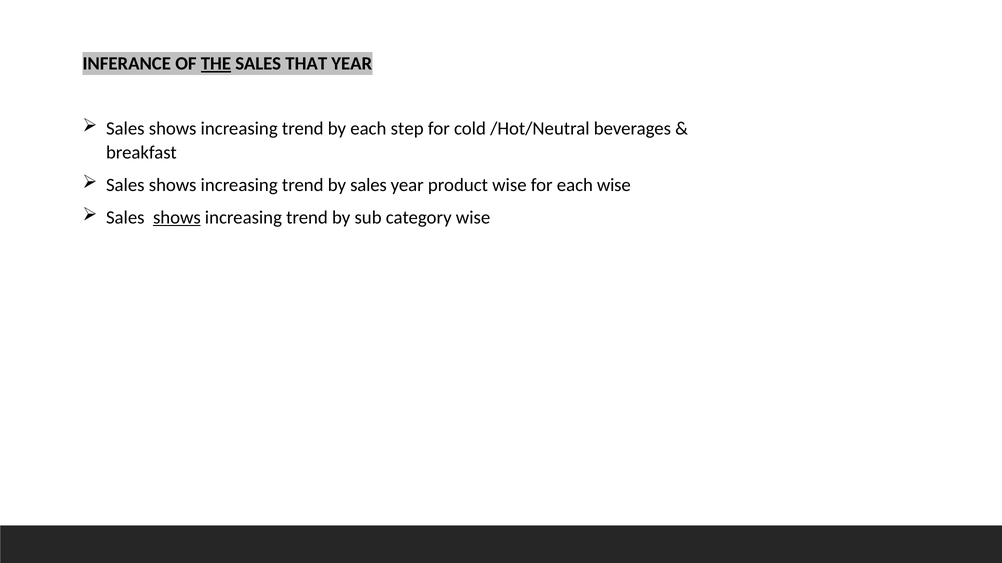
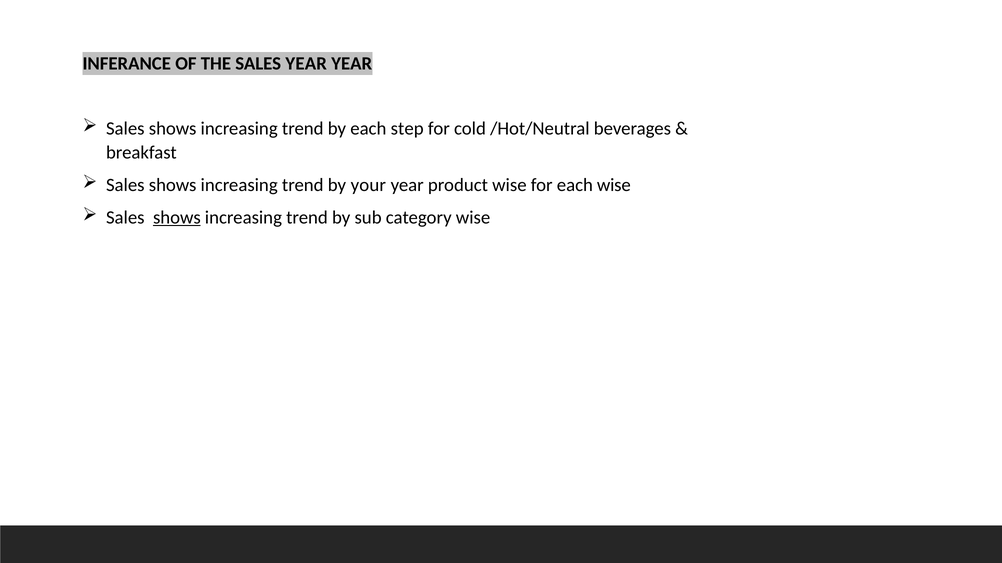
THE underline: present -> none
SALES THAT: THAT -> YEAR
by sales: sales -> your
